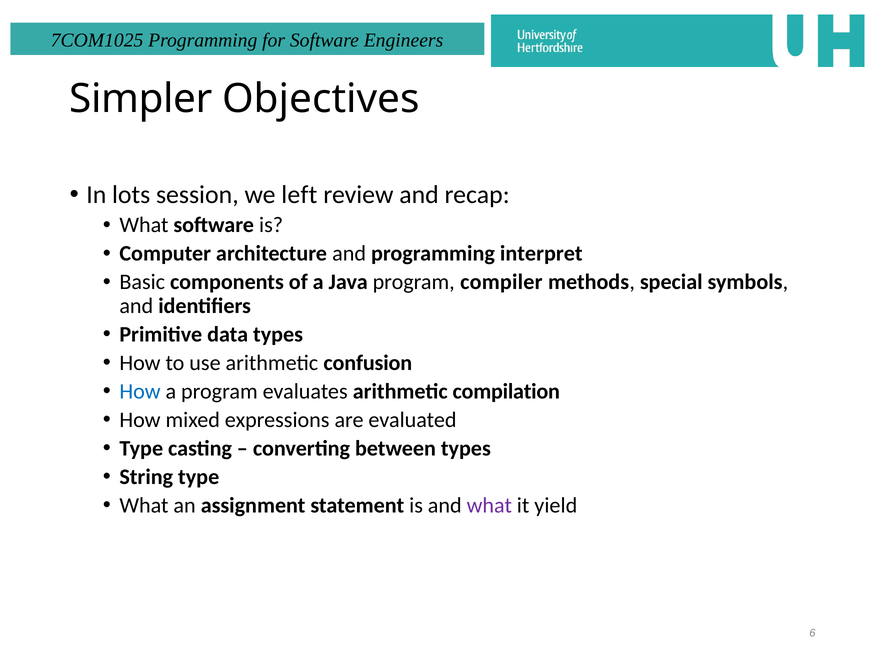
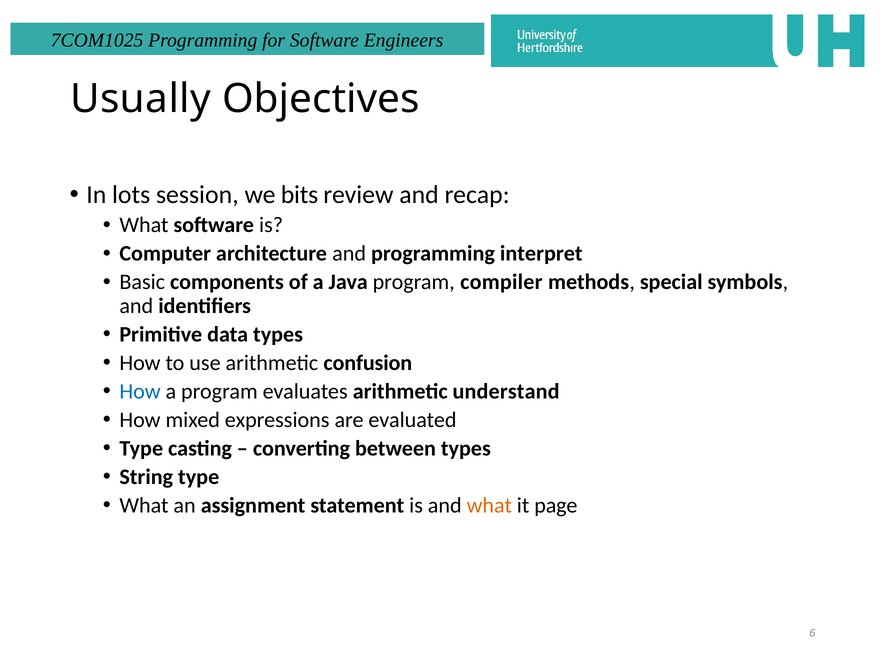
Simpler: Simpler -> Usually
left: left -> bits
compilation: compilation -> understand
what at (489, 506) colour: purple -> orange
yield: yield -> page
